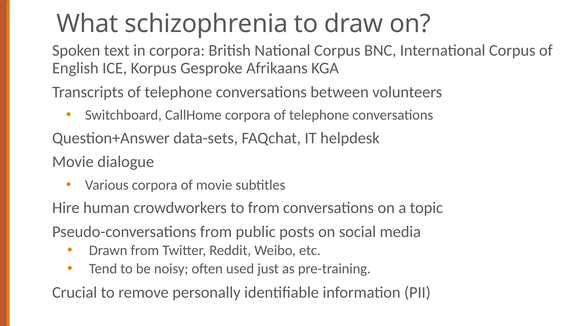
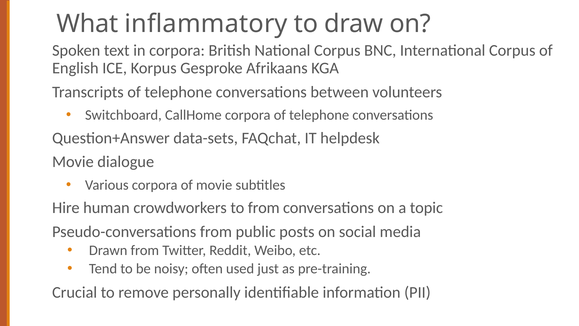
schizophrenia: schizophrenia -> inflammatory
